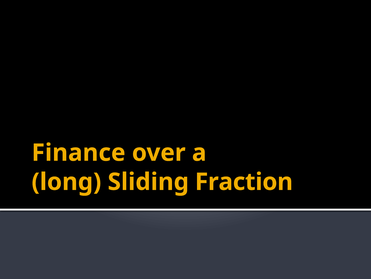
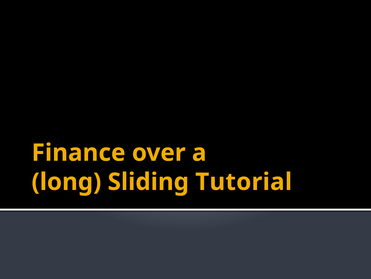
Fraction: Fraction -> Tutorial
